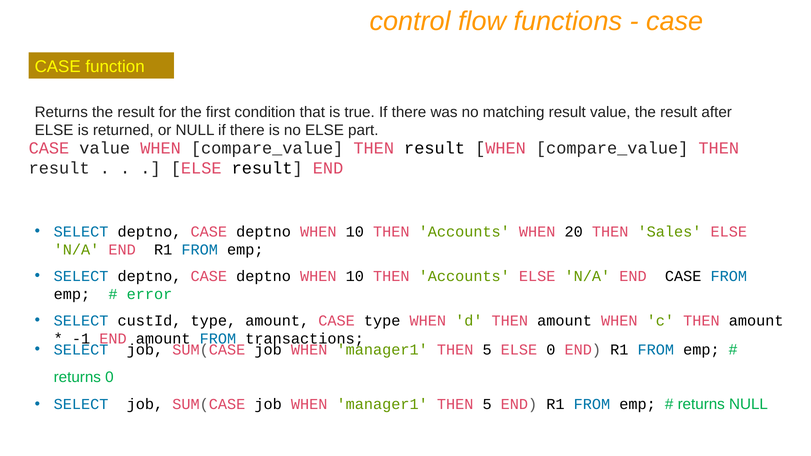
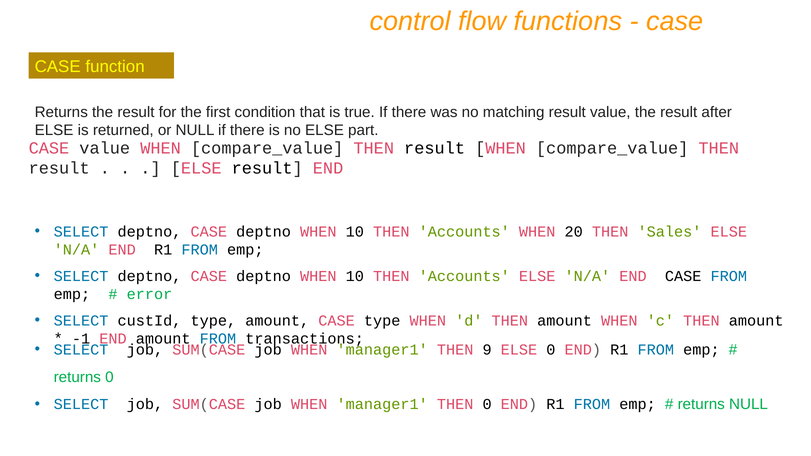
5 at (487, 350): 5 -> 9
5 at (487, 405): 5 -> 0
